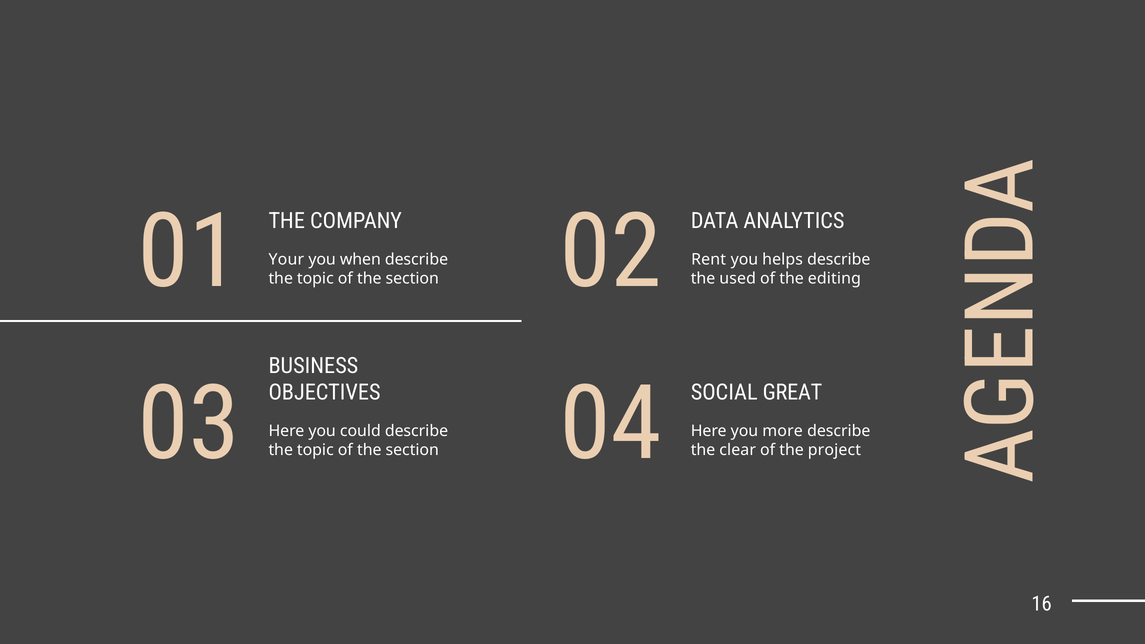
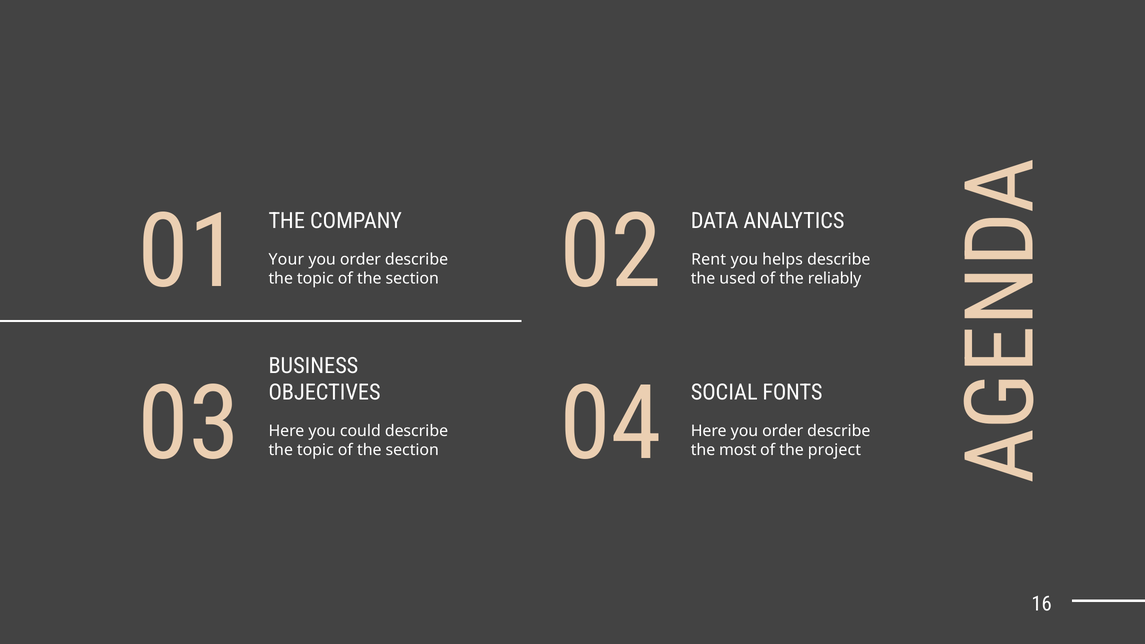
when at (360, 259): when -> order
editing: editing -> reliably
GREAT: GREAT -> FONTS
Here you more: more -> order
clear: clear -> most
